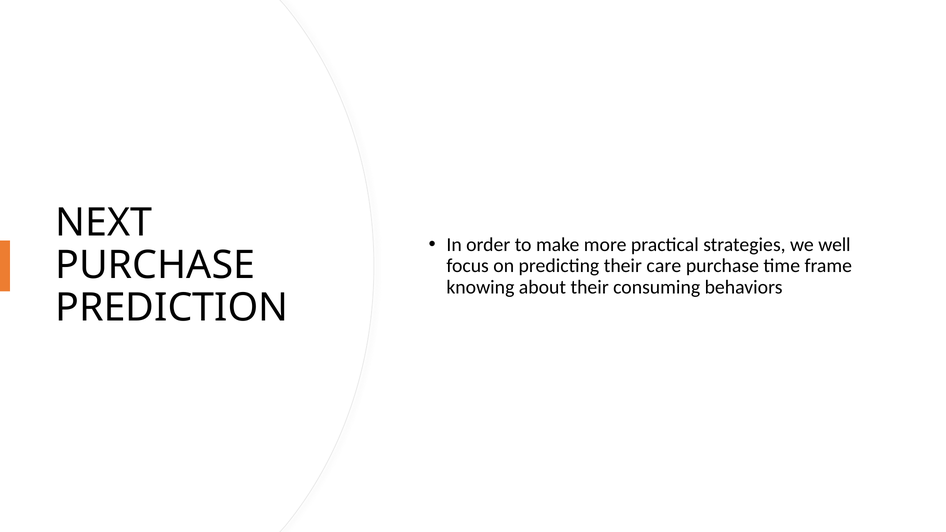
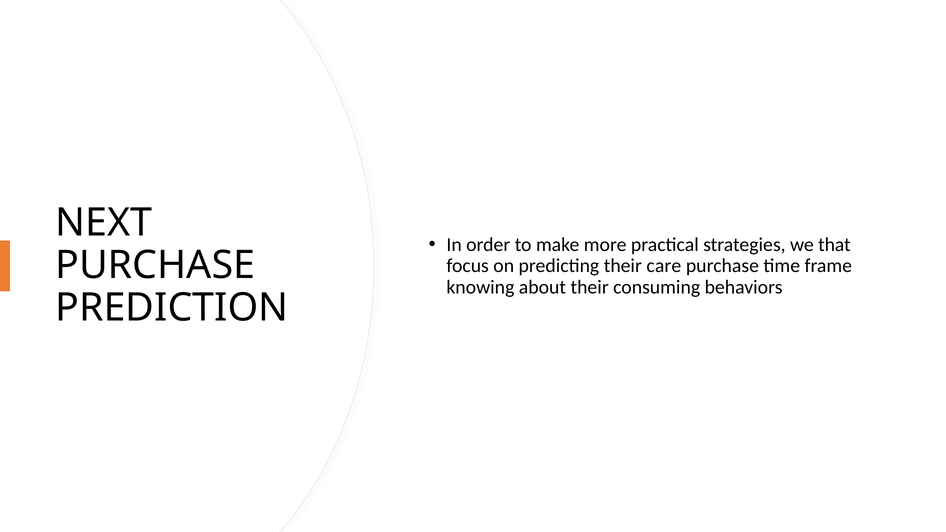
well: well -> that
